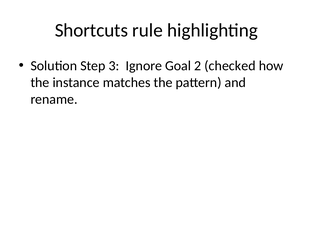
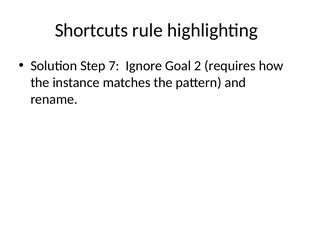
3: 3 -> 7
checked: checked -> requires
